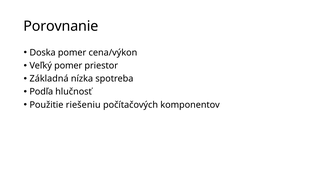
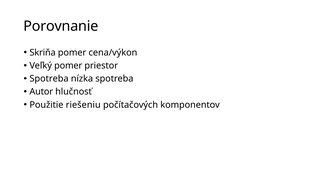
Doska: Doska -> Skriňa
Základná at (49, 79): Základná -> Spotreba
Podľa: Podľa -> Autor
